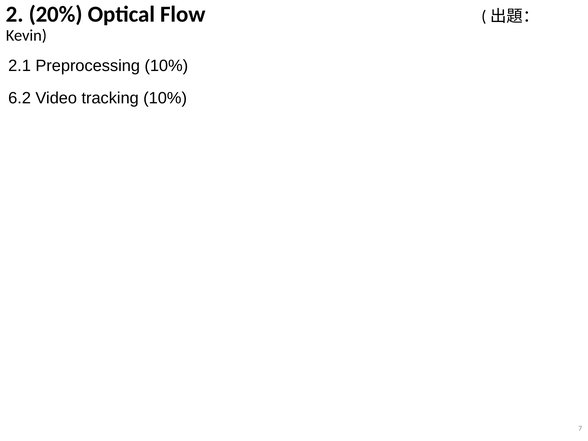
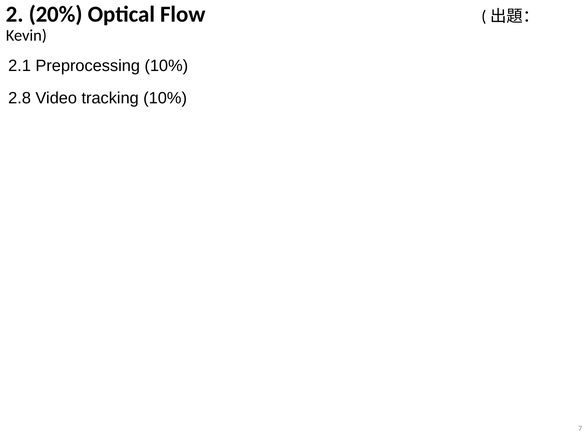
6.2: 6.2 -> 2.8
